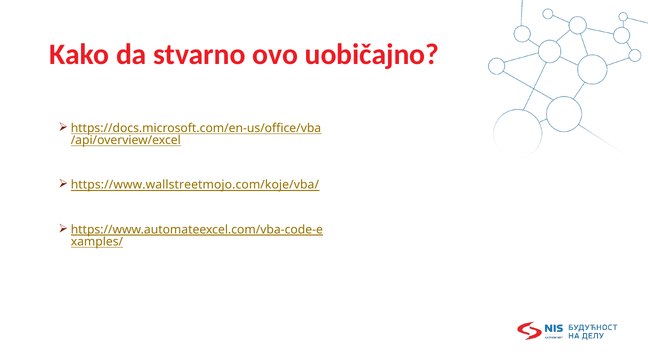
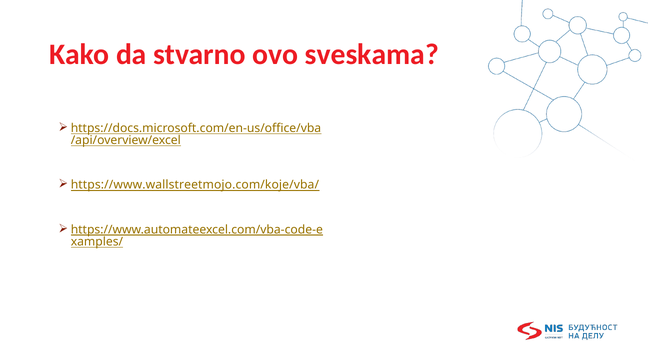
uobičajno: uobičajno -> sveskama
